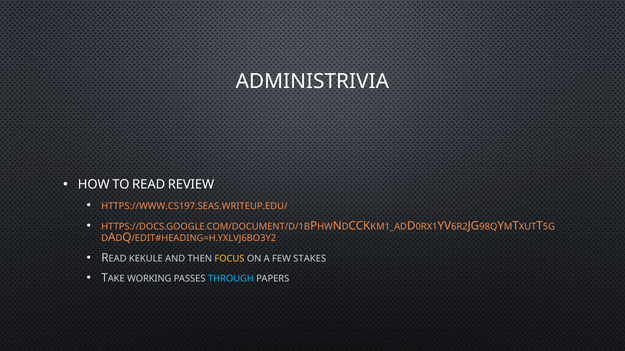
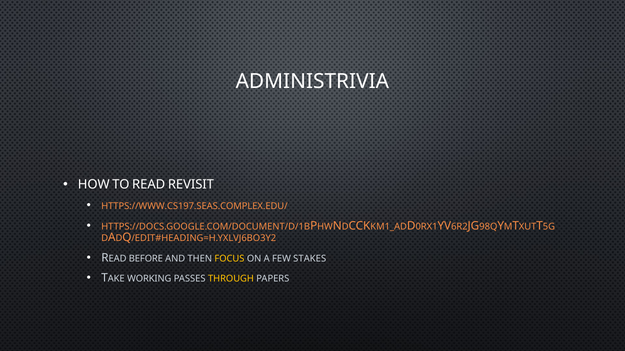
REVIEW: REVIEW -> REVISIT
HTTPS://WWW.CS197.SEAS.WRITEUP.EDU/: HTTPS://WWW.CS197.SEAS.WRITEUP.EDU/ -> HTTPS://WWW.CS197.SEAS.COMPLEX.EDU/
KEKULE: KEKULE -> BEFORE
THROUGH colour: light blue -> yellow
